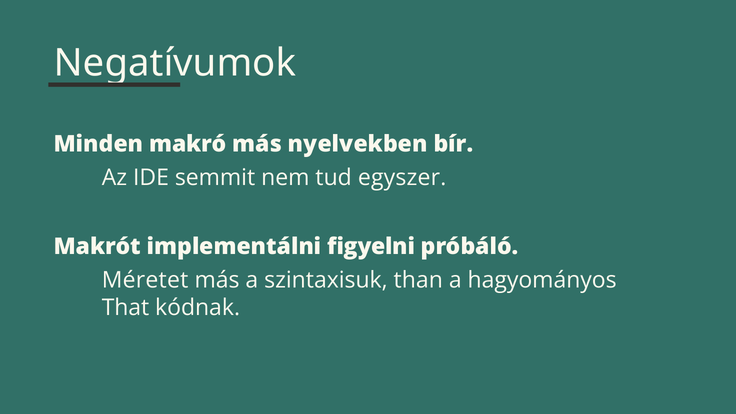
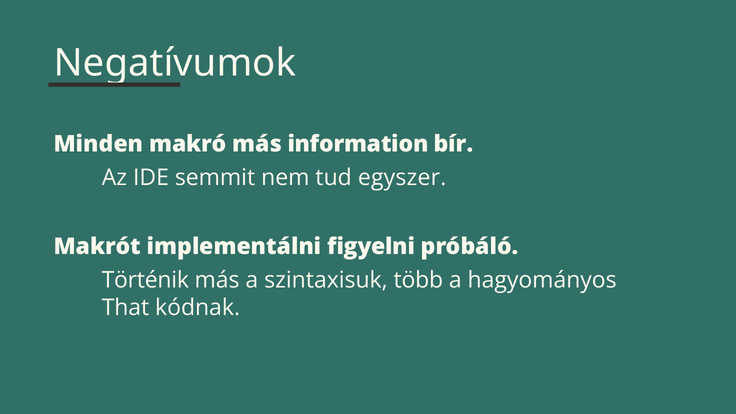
nyelvekben: nyelvekben -> information
Méretet: Méretet -> Történik
than: than -> több
